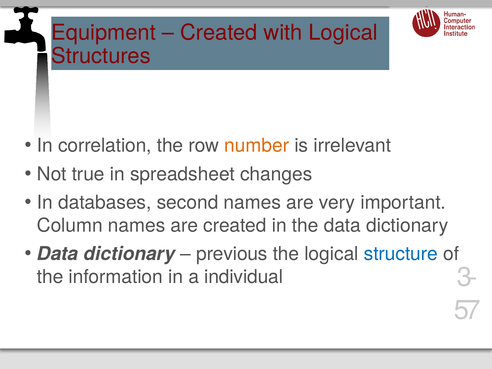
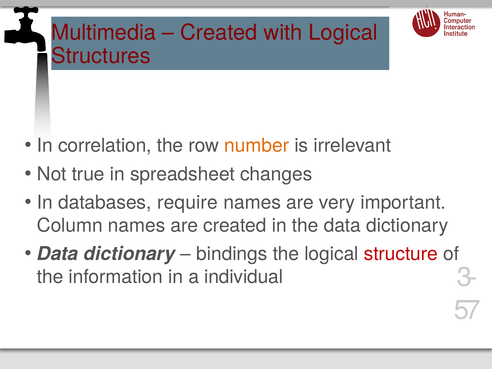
Equipment: Equipment -> Multimedia
second: second -> require
previous: previous -> bindings
structure colour: blue -> red
